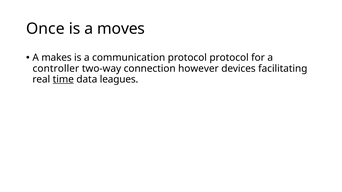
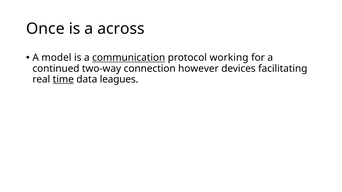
moves: moves -> across
makes: makes -> model
communication underline: none -> present
protocol protocol: protocol -> working
controller: controller -> continued
